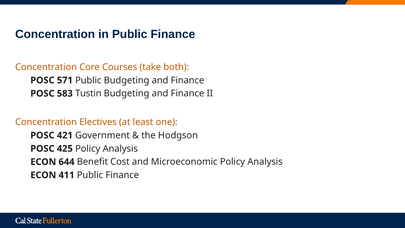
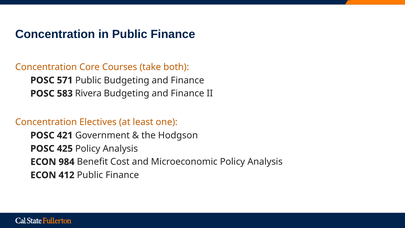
Tustin: Tustin -> Rivera
644: 644 -> 984
411: 411 -> 412
